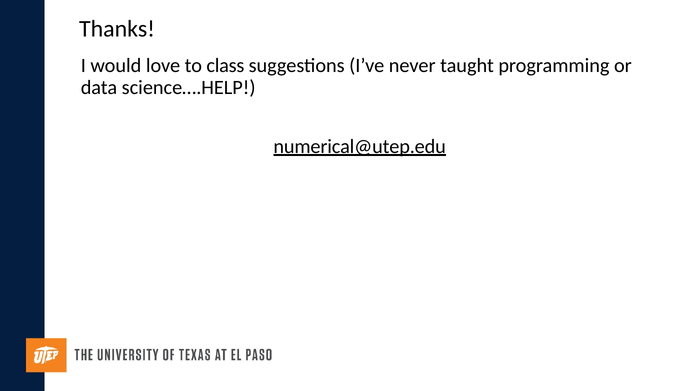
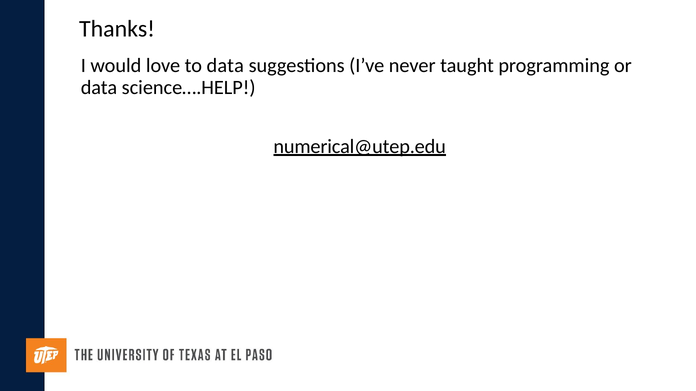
to class: class -> data
